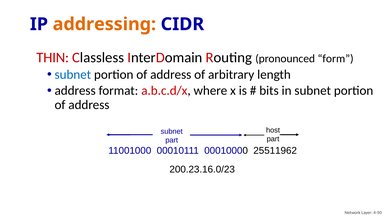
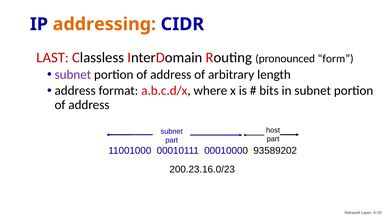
THIN: THIN -> LAST
subnet at (73, 75) colour: blue -> purple
25511962: 25511962 -> 93589202
